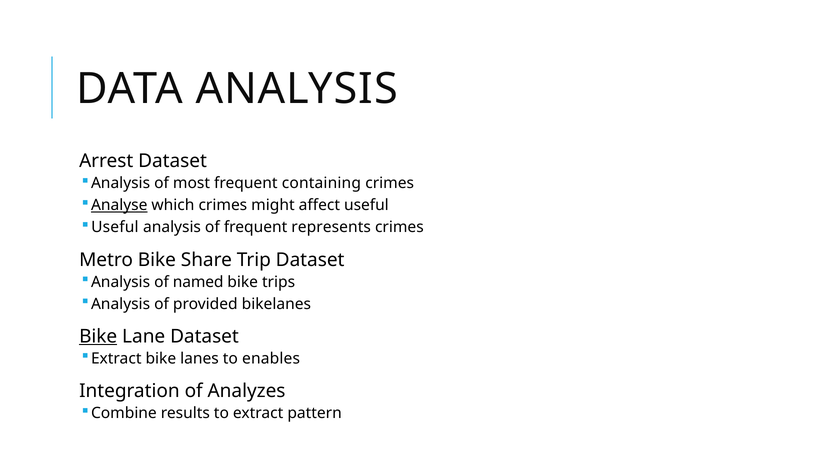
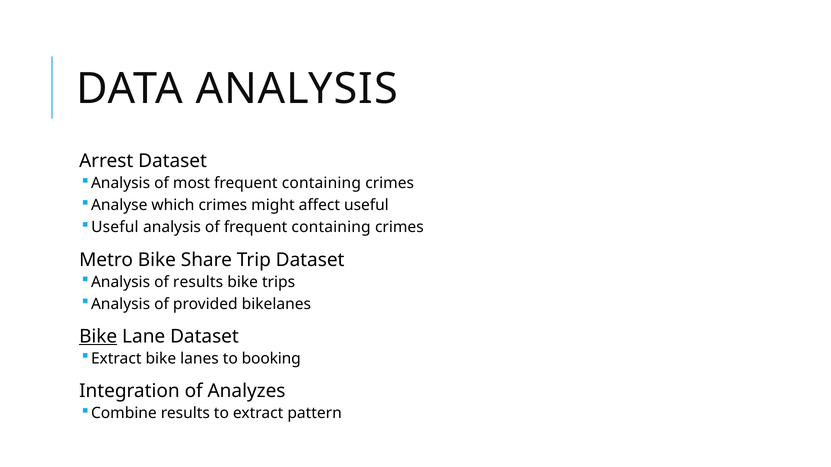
Analyse underline: present -> none
of frequent represents: represents -> containing
of named: named -> results
enables: enables -> booking
